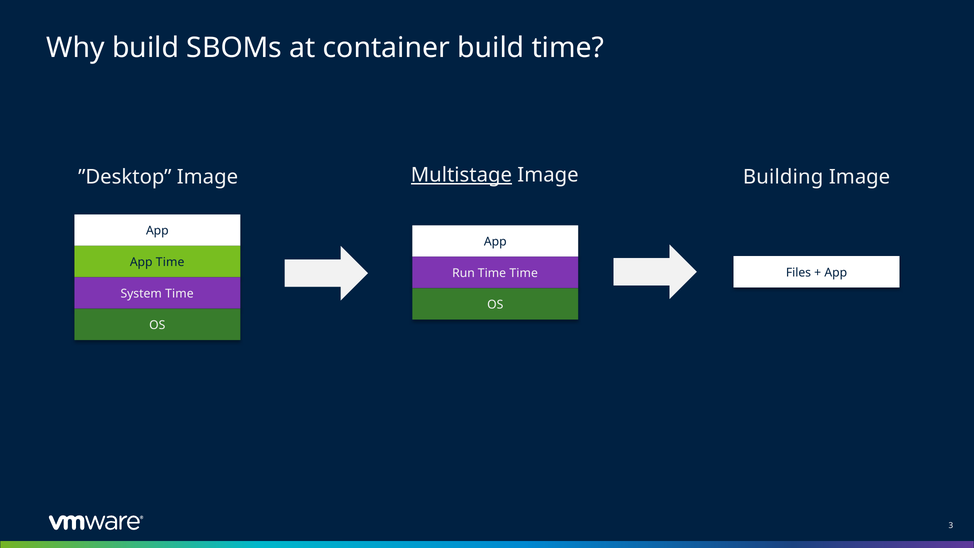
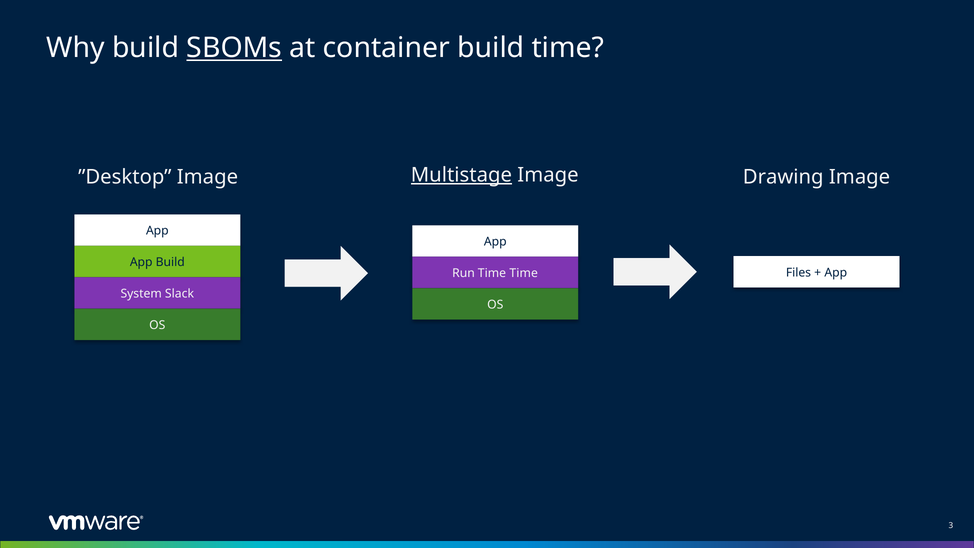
SBOMs underline: none -> present
Building: Building -> Drawing
App Time: Time -> Build
System Time: Time -> Slack
